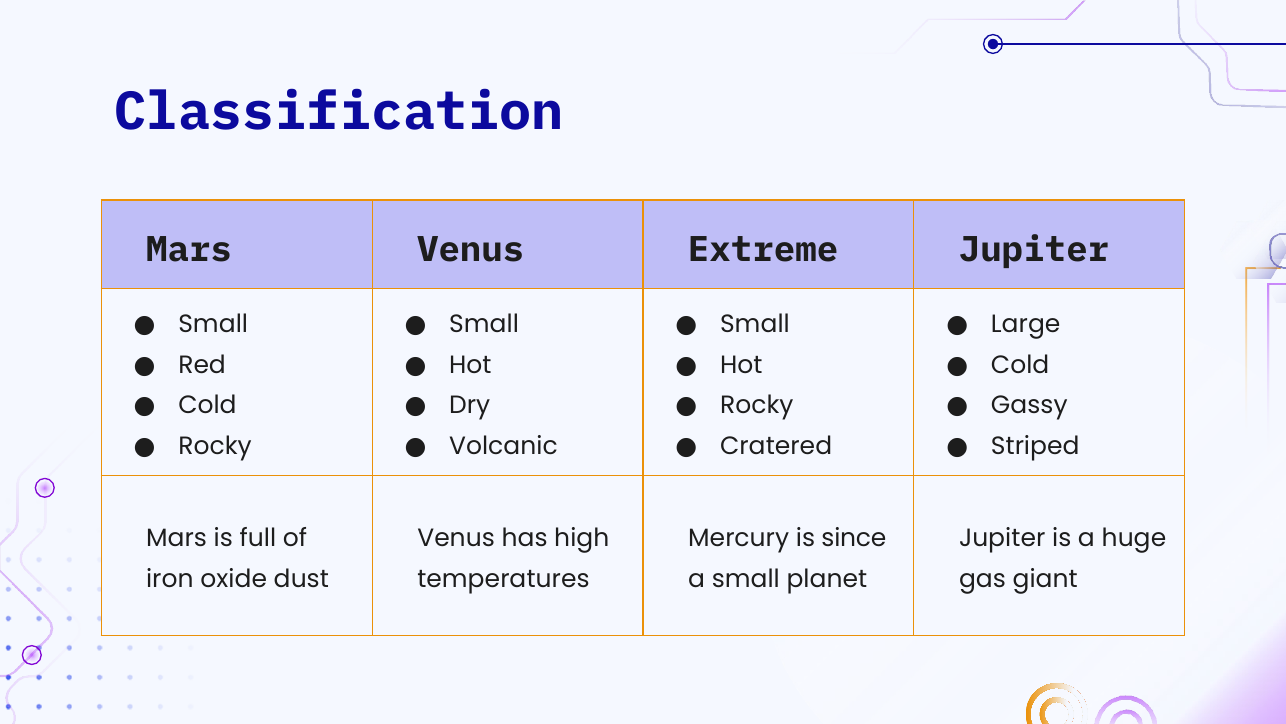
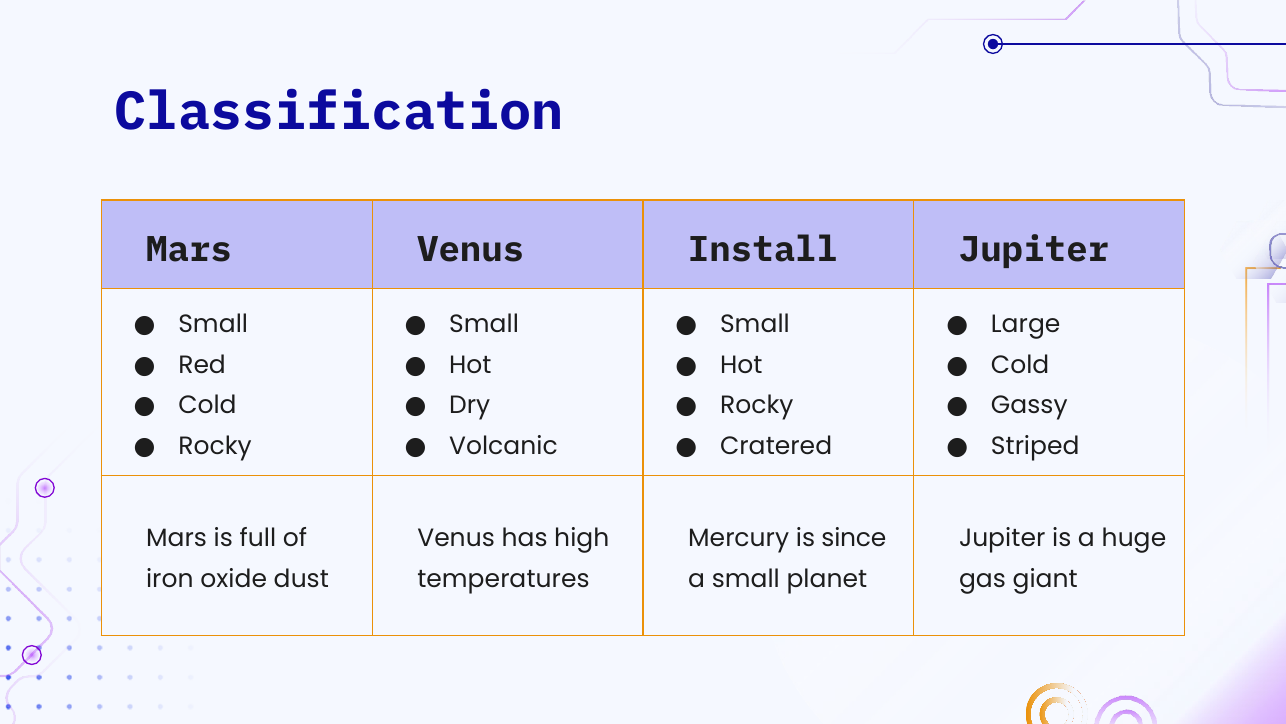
Extreme: Extreme -> Install
